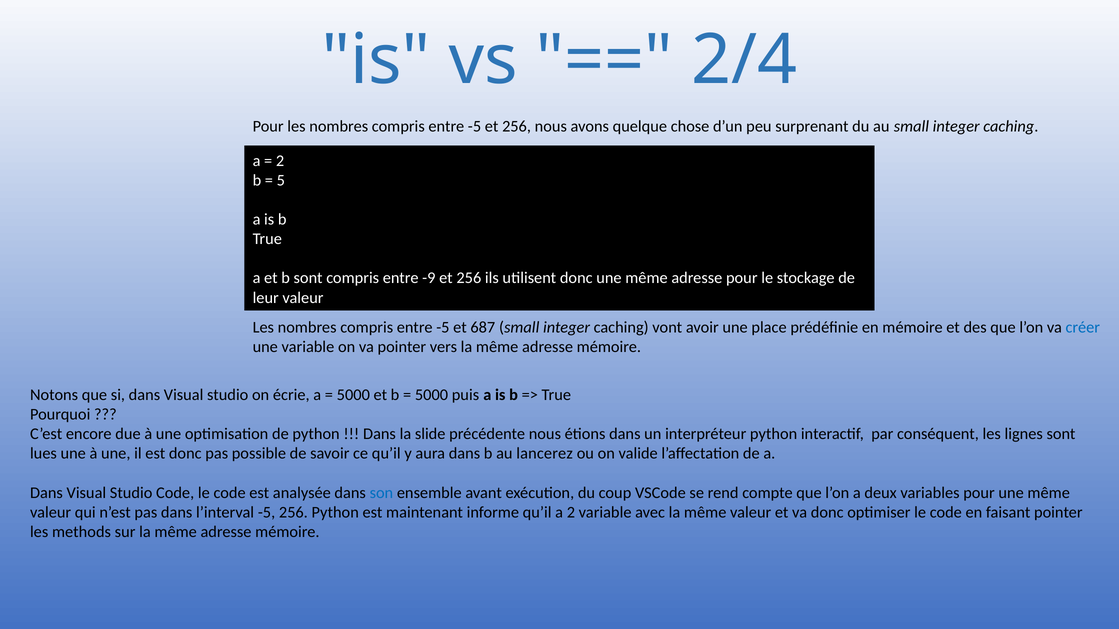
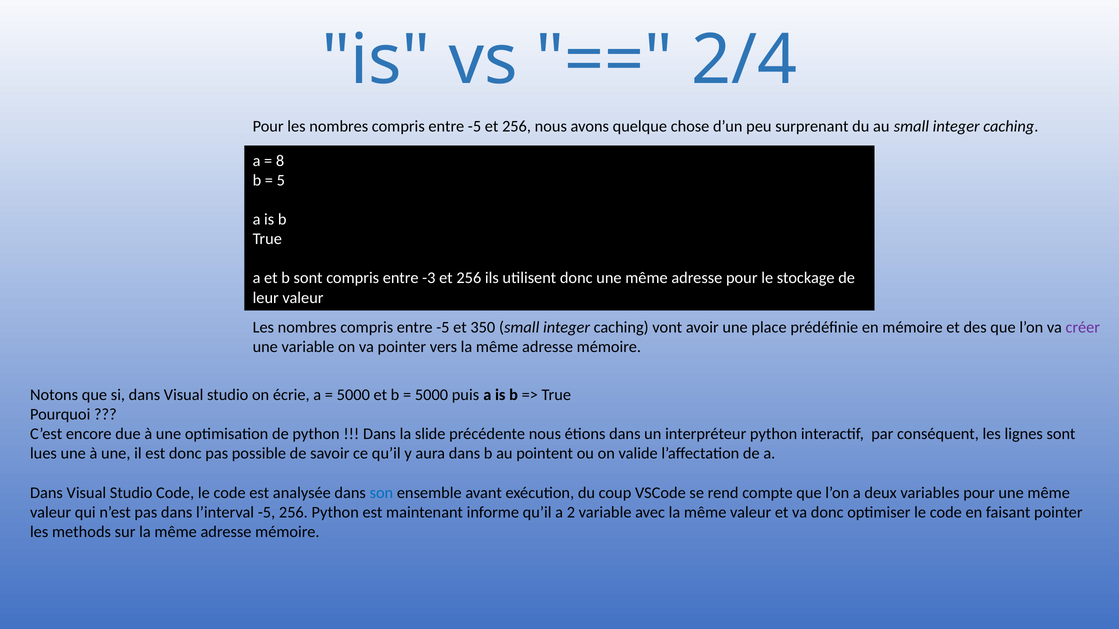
2 at (280, 161): 2 -> 8
-9: -9 -> -3
687: 687 -> 350
créer colour: blue -> purple
lancerez: lancerez -> pointent
